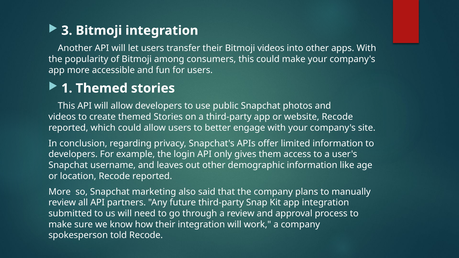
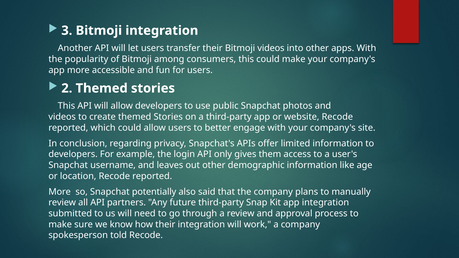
1: 1 -> 2
marketing: marketing -> potentially
